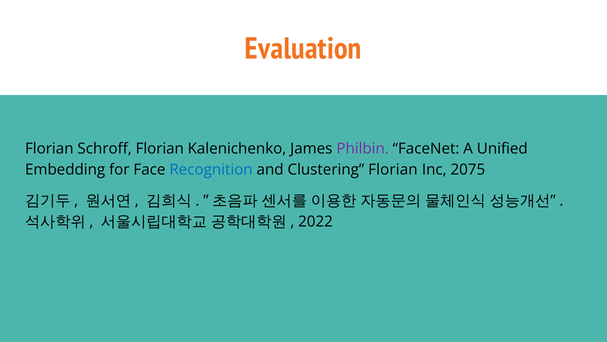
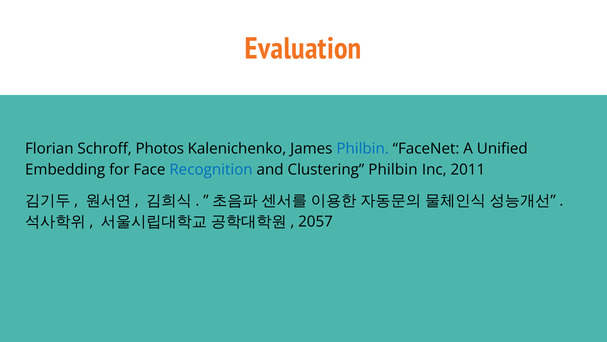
Schroff Florian: Florian -> Photos
Philbin at (363, 148) colour: purple -> blue
Clustering Florian: Florian -> Philbin
2075: 2075 -> 2011
2022: 2022 -> 2057
